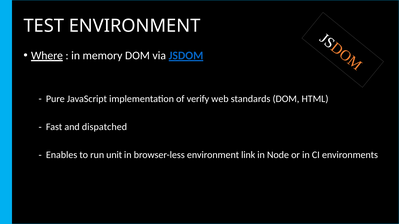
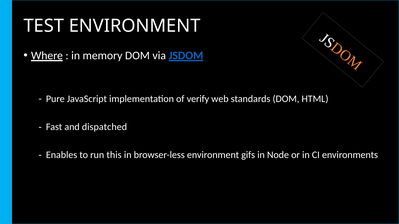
unit: unit -> this
link: link -> gifs
